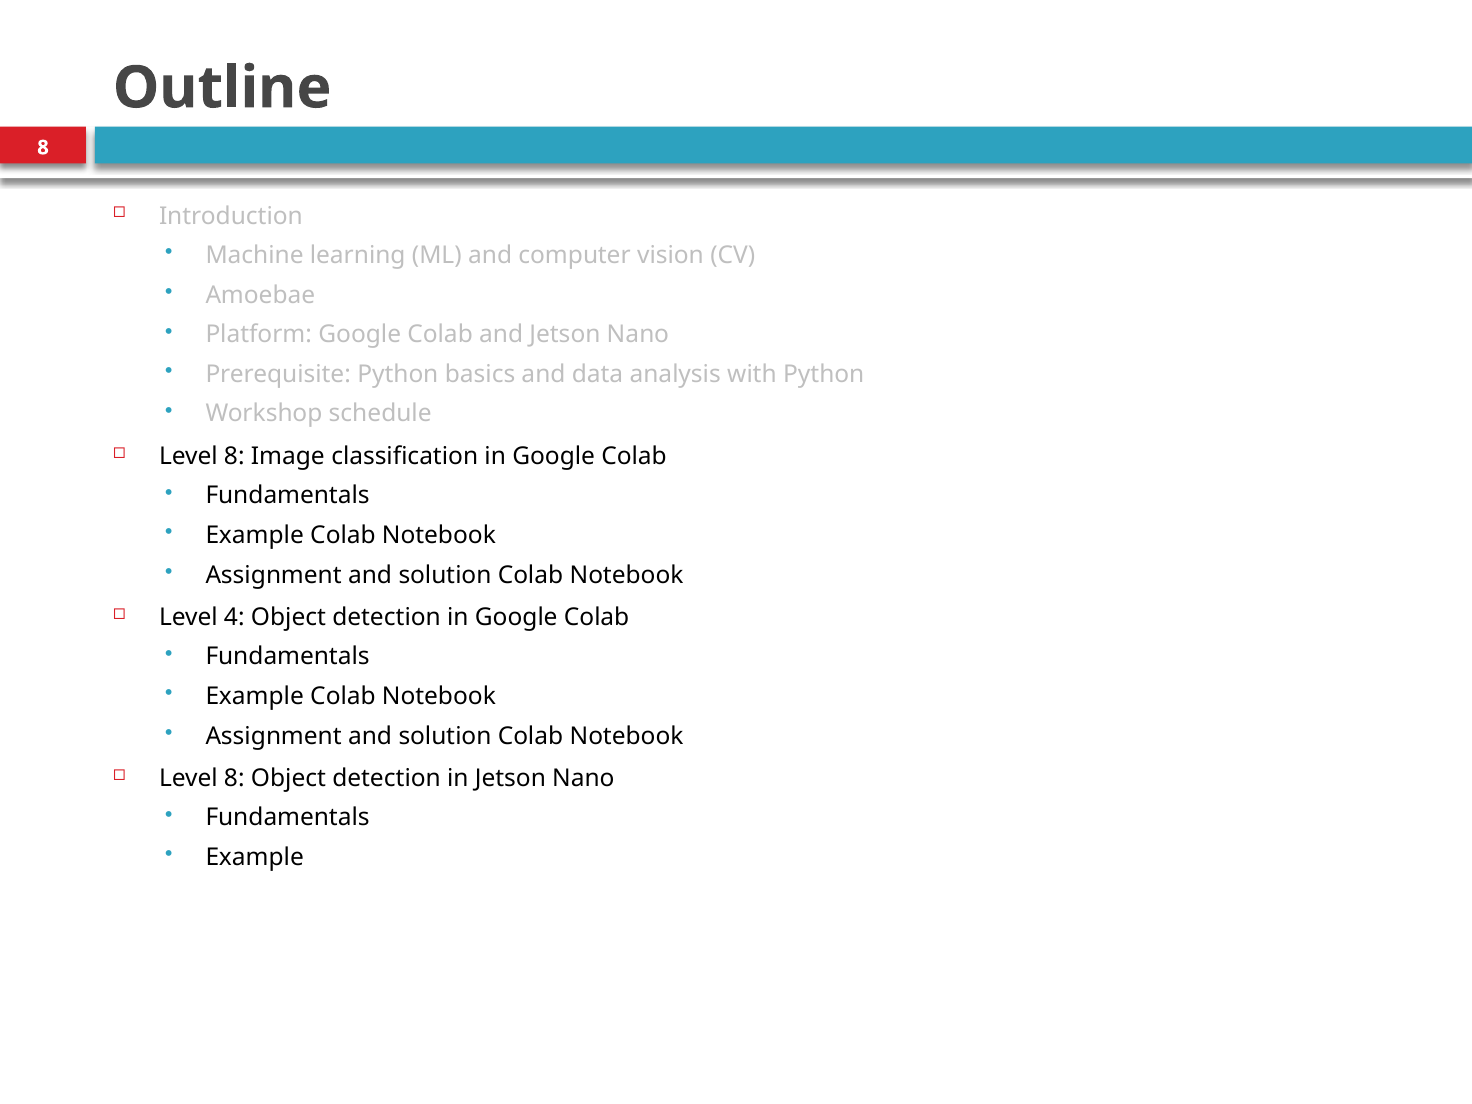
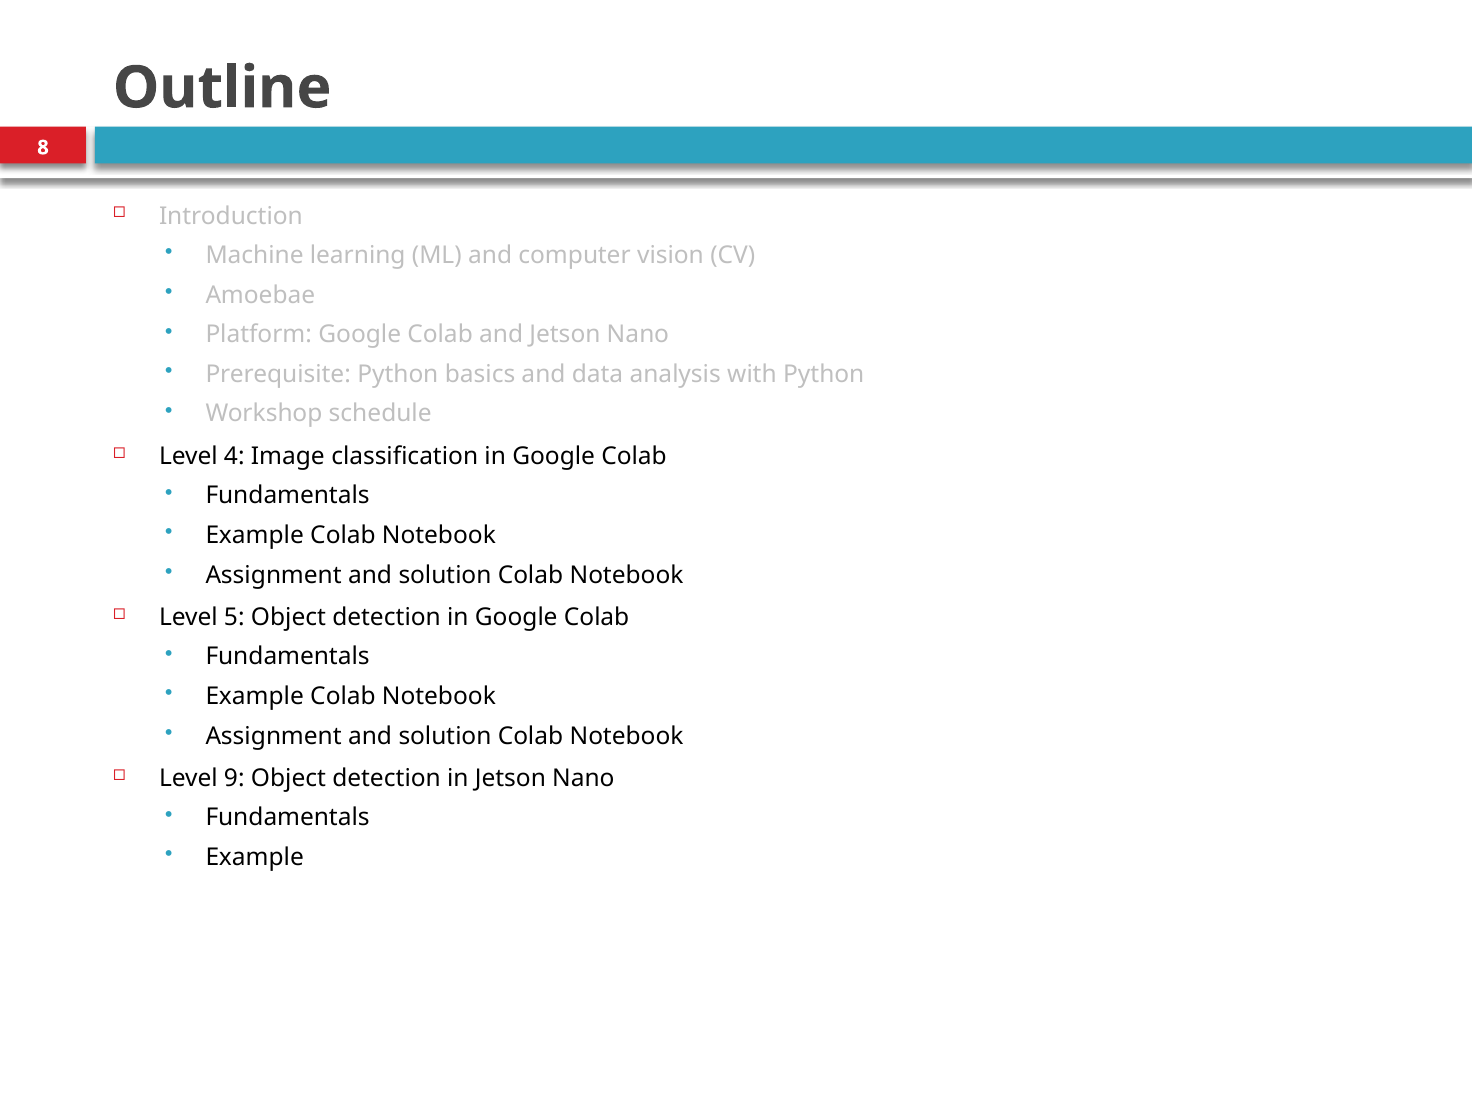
8 at (234, 456): 8 -> 4
4: 4 -> 5
8 at (234, 778): 8 -> 9
